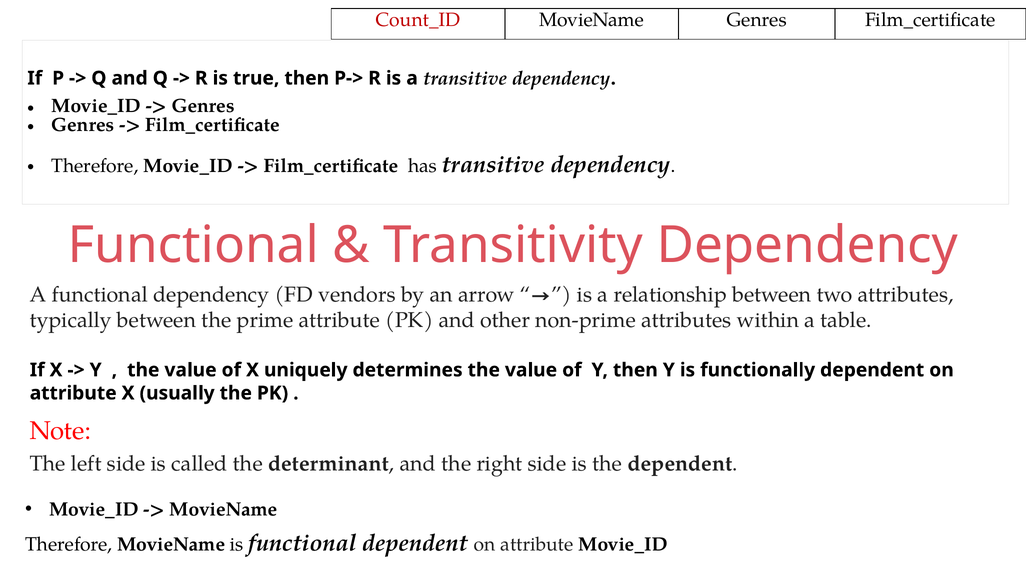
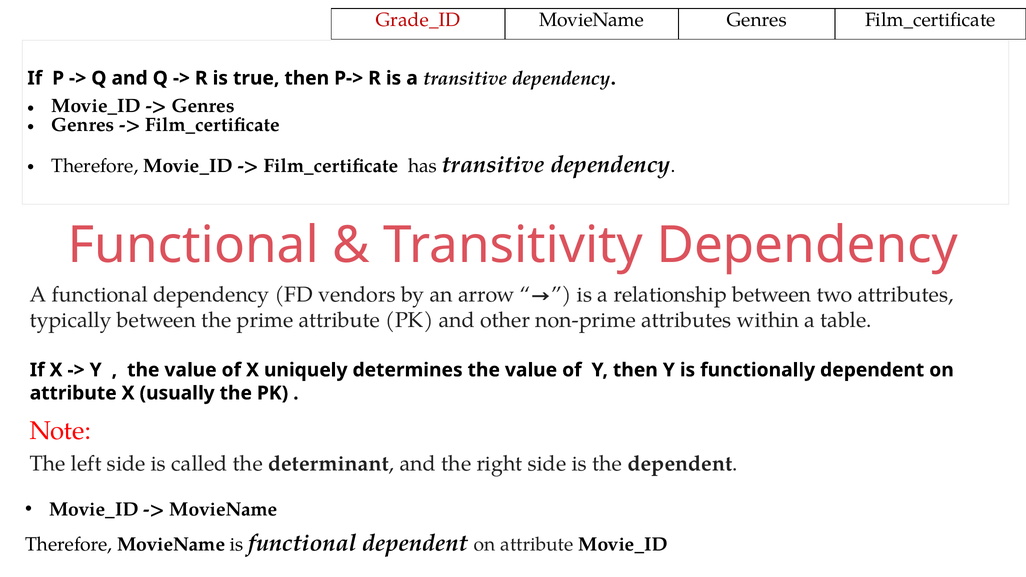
Count_ID: Count_ID -> Grade_ID
